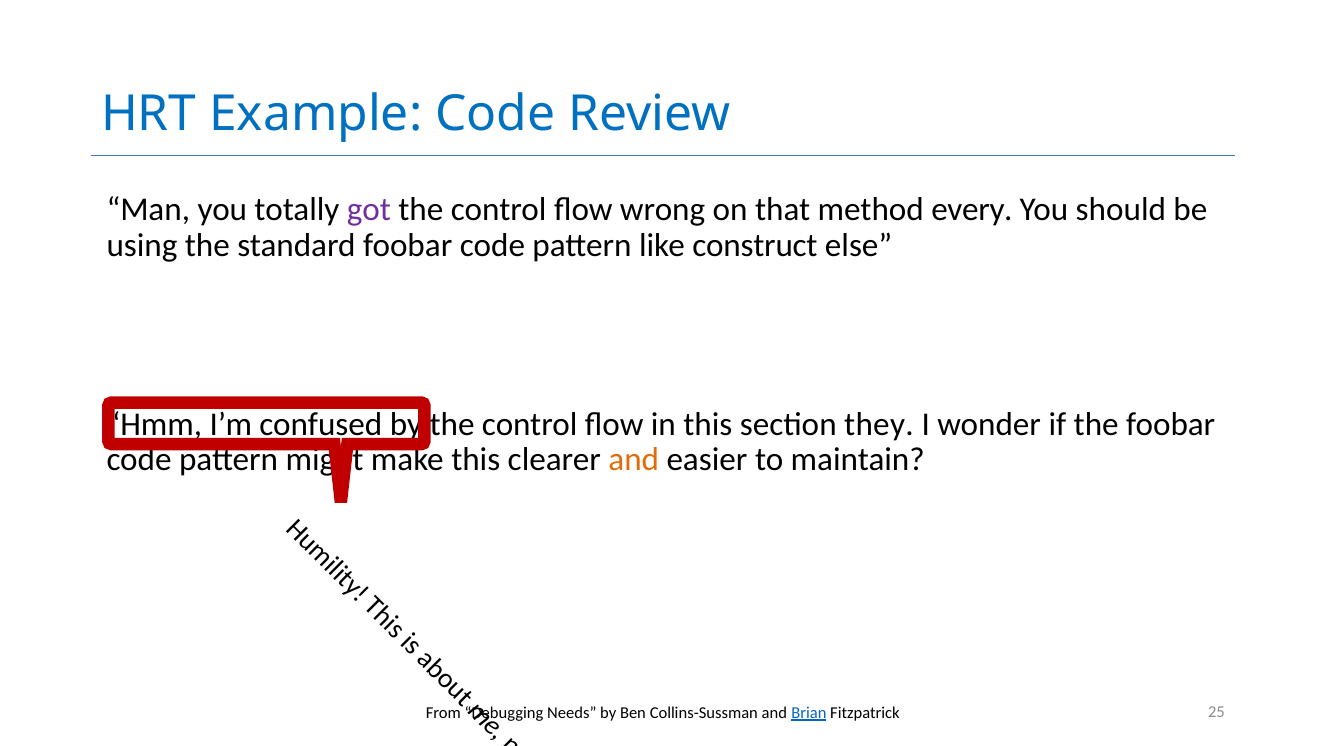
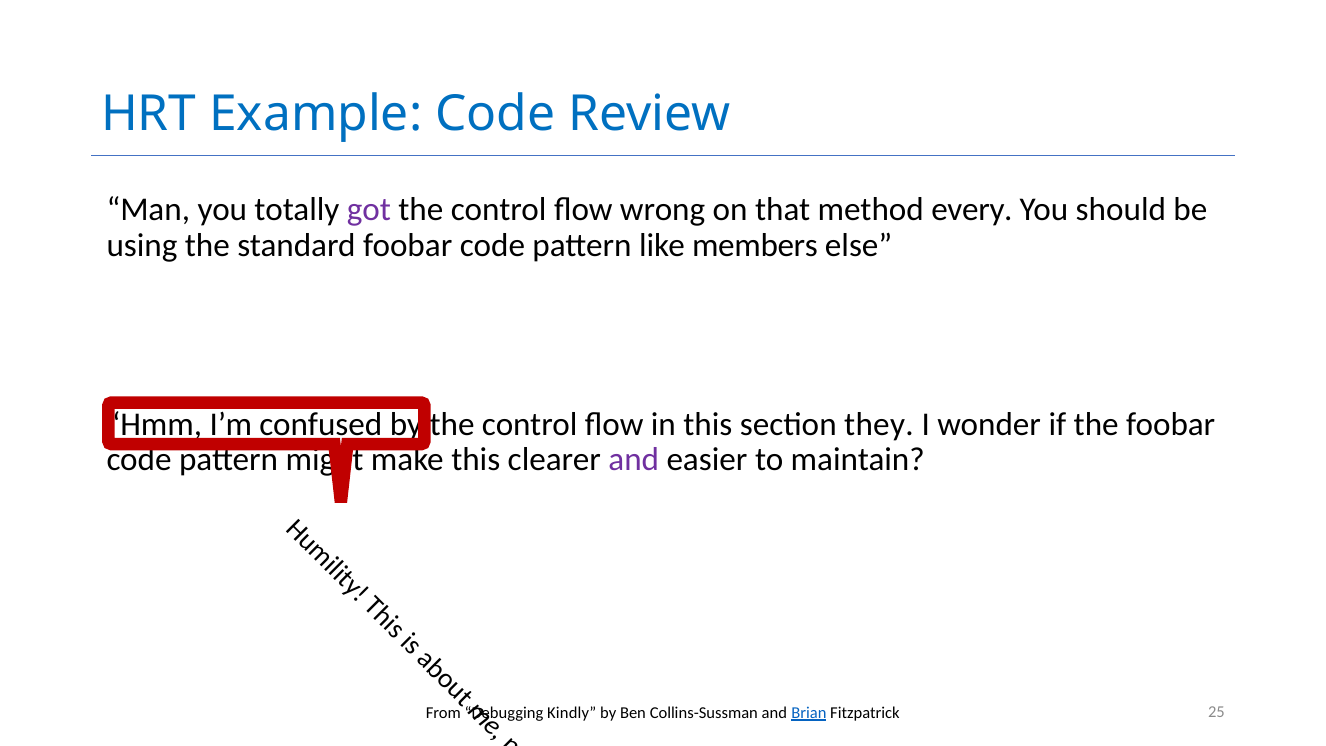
construct: construct -> members
and at (634, 460) colour: orange -> purple
Needs: Needs -> Kindly
